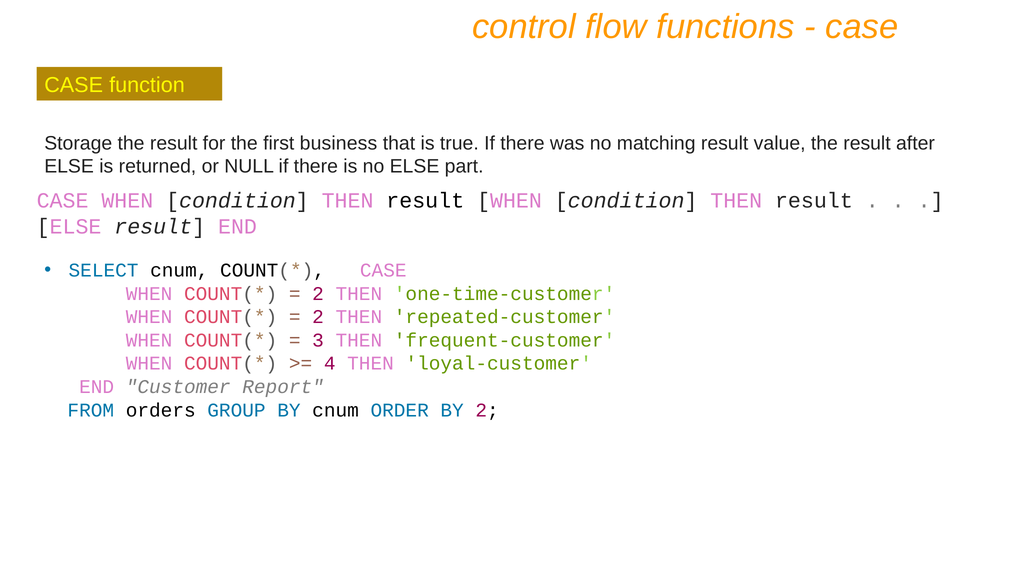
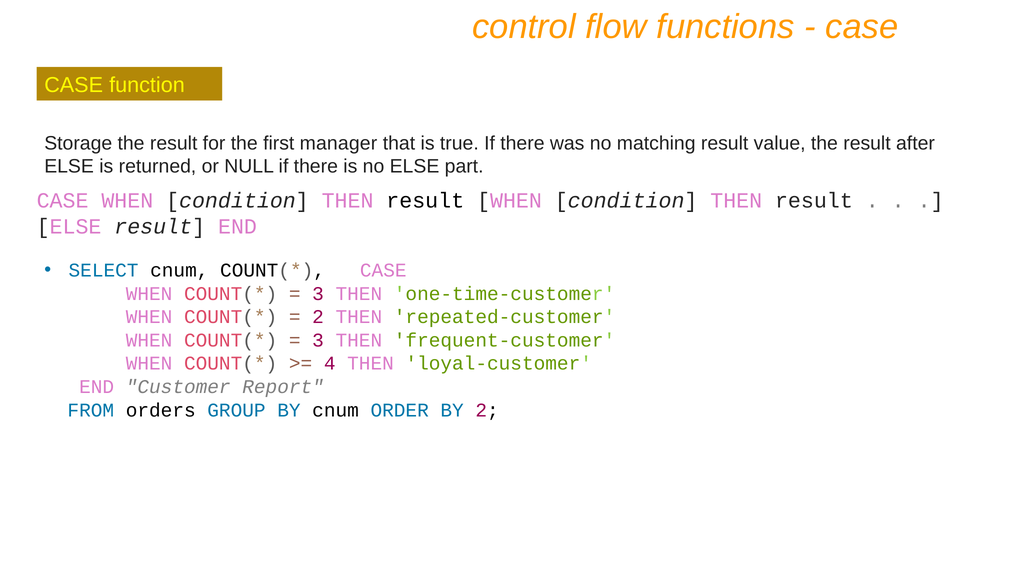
business: business -> manager
2 at (318, 293): 2 -> 3
